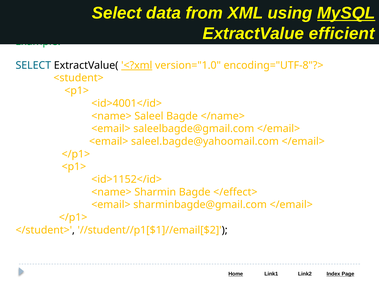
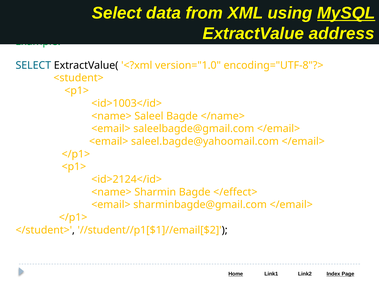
efficient: efficient -> address
<?xml underline: present -> none
<id>4001</id>: <id>4001</id> -> <id>1003</id>
<id>1152</id>: <id>1152</id> -> <id>2124</id>
